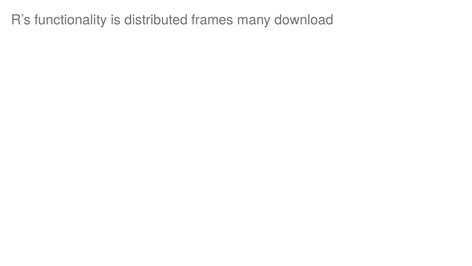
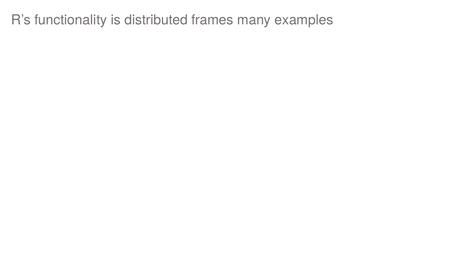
download: download -> examples
